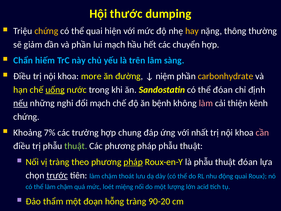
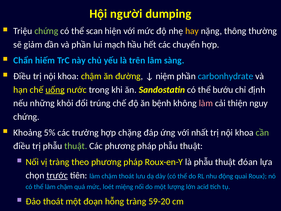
thước: thước -> người
chứng at (46, 31) colour: yellow -> light green
thể quai: quai -> scan
khoa more: more -> chậm
carbonhydrate colour: yellow -> light blue
thể đóan: đóan -> bướu
nếu underline: present -> none
nghi: nghi -> khỏi
đổi mạch: mạch -> trúng
kênh: kênh -> nguy
7%: 7% -> 5%
chung: chung -> chặng
cần colour: pink -> light green
pháp at (133, 162) underline: present -> none
Đảo thẩm: thẩm -> thoát
90-20: 90-20 -> 59-20
